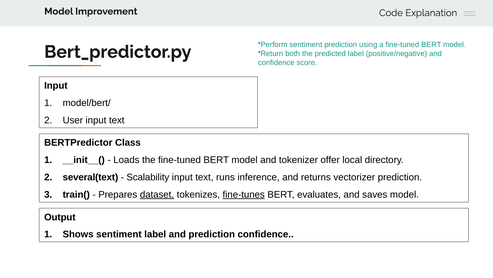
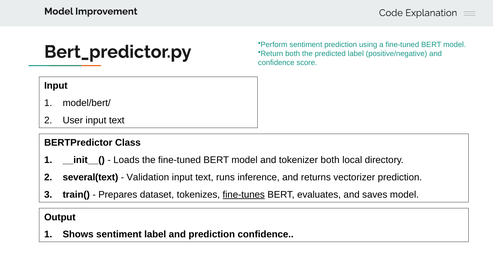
tokenizer offer: offer -> both
Scalability: Scalability -> Validation
dataset underline: present -> none
